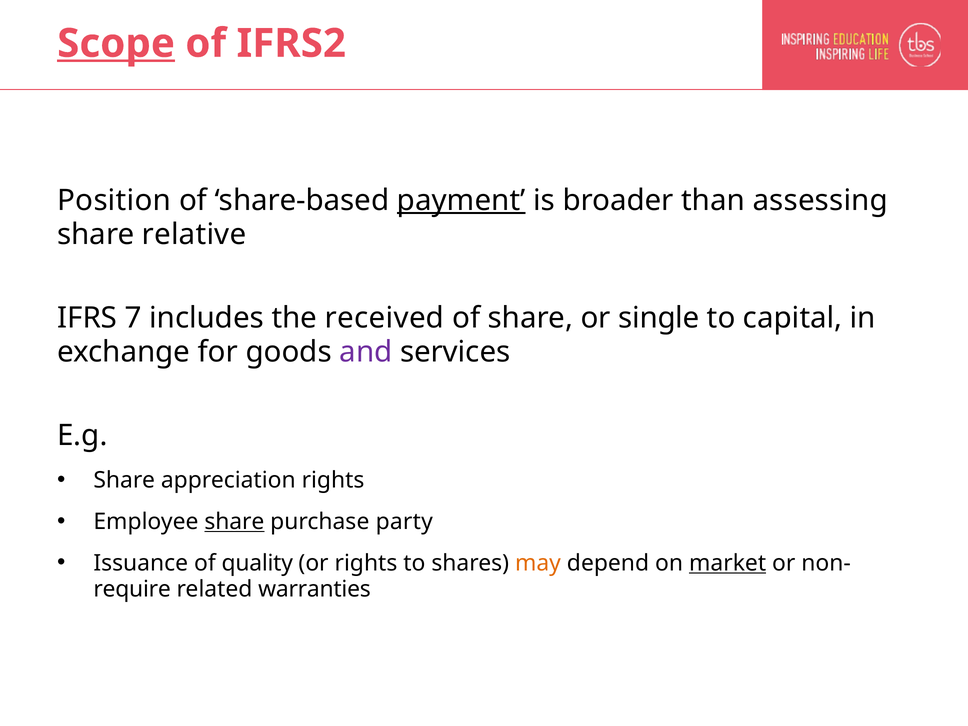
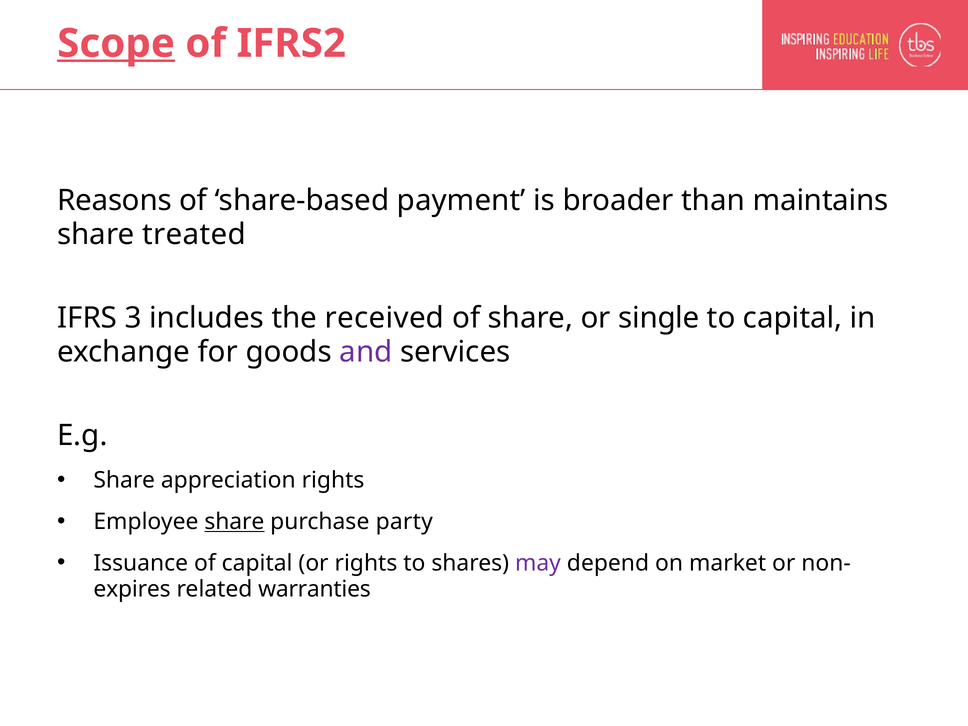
Position: Position -> Reasons
payment underline: present -> none
assessing: assessing -> maintains
relative: relative -> treated
7: 7 -> 3
of quality: quality -> capital
may colour: orange -> purple
market underline: present -> none
require: require -> expires
